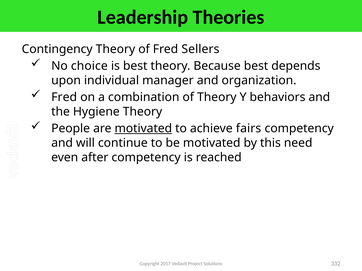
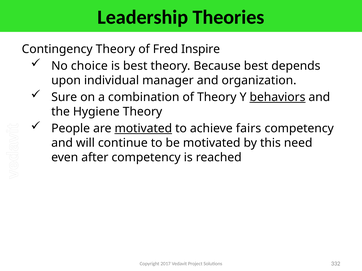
Sellers: Sellers -> Inspire
Fred at (64, 97): Fred -> Sure
behaviors underline: none -> present
